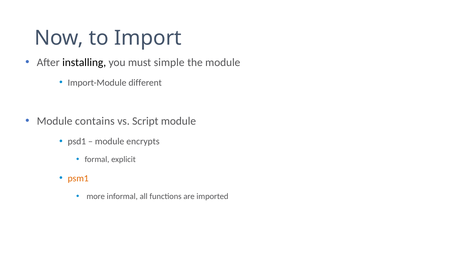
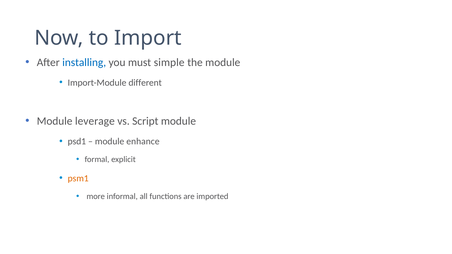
installing colour: black -> blue
contains: contains -> leverage
encrypts: encrypts -> enhance
